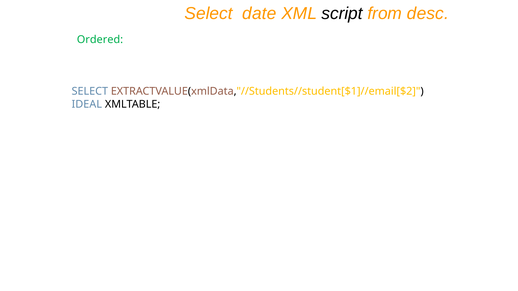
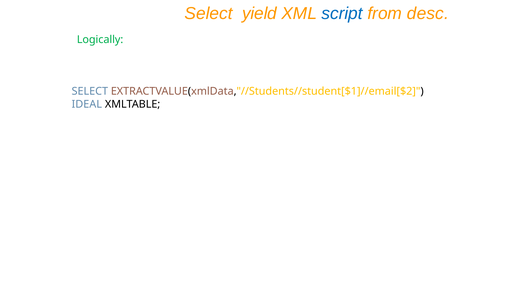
date: date -> yield
script colour: black -> blue
Ordered: Ordered -> Logically
